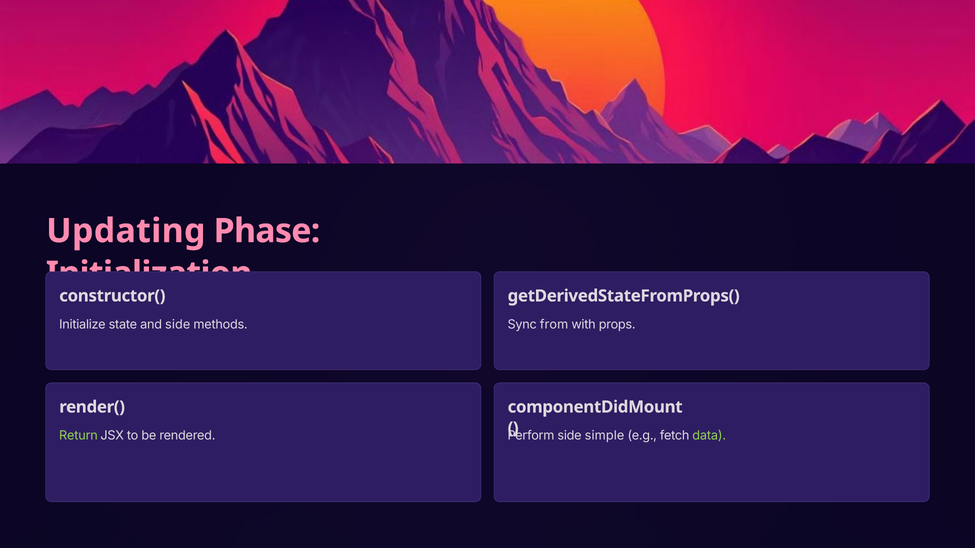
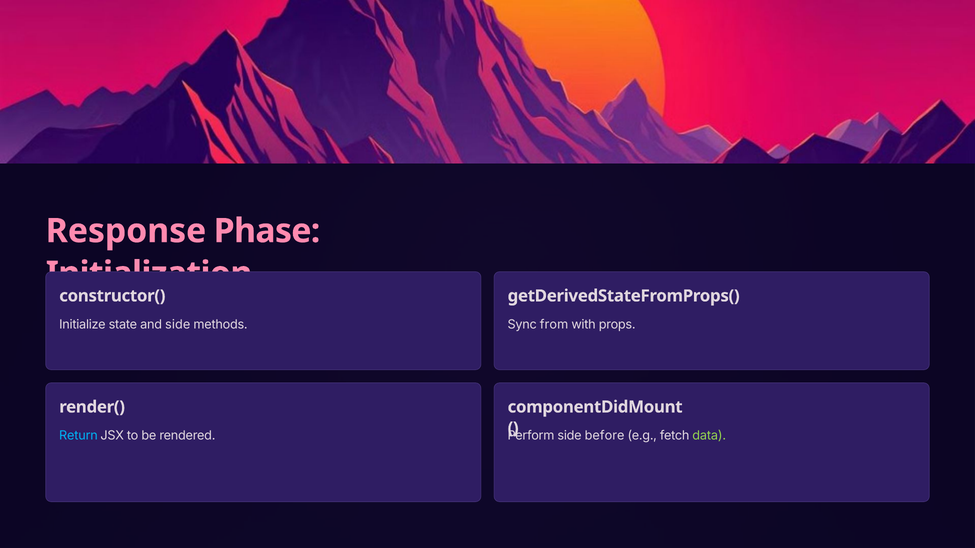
Updating: Updating -> Response
Return colour: light green -> light blue
simple: simple -> before
